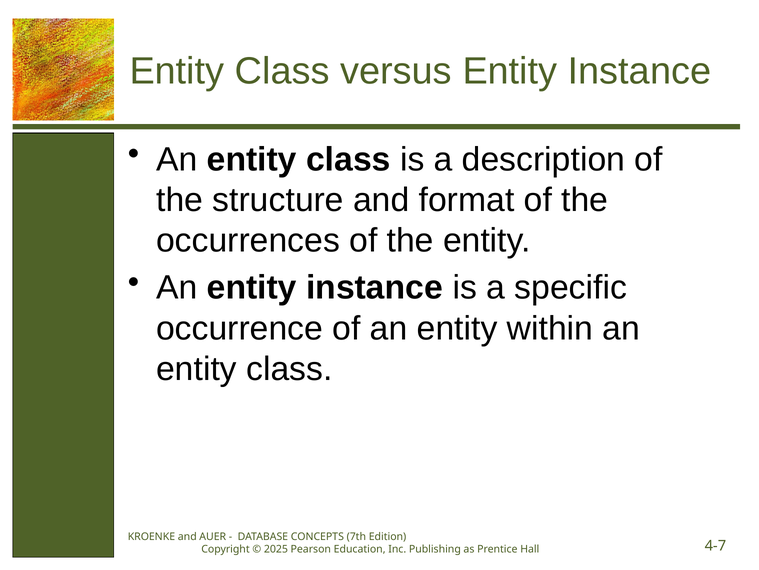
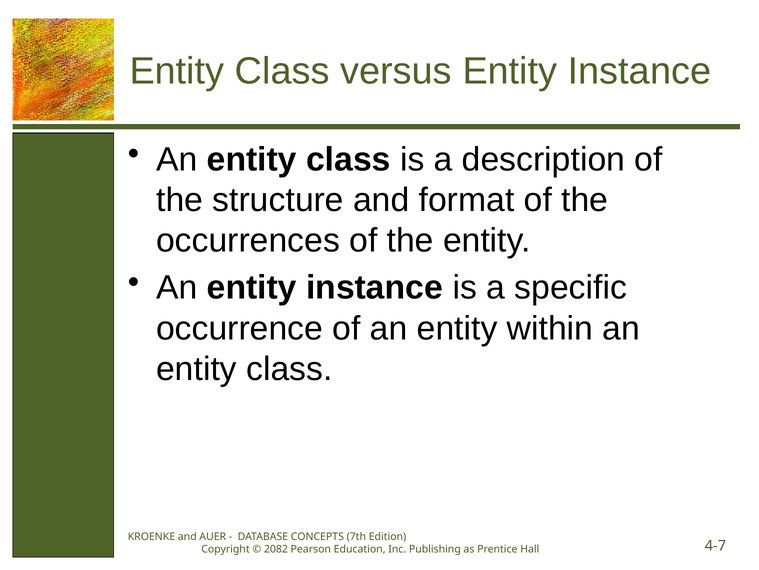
2025: 2025 -> 2082
